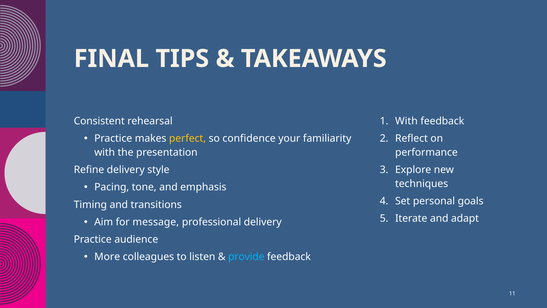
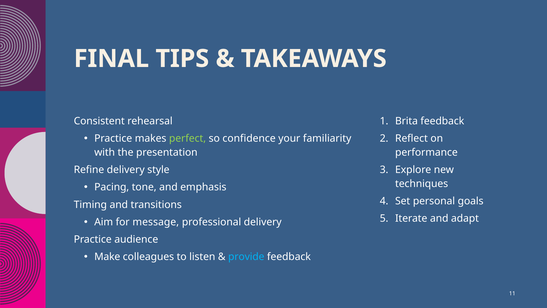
With at (406, 121): With -> Brita
perfect colour: yellow -> light green
More: More -> Make
